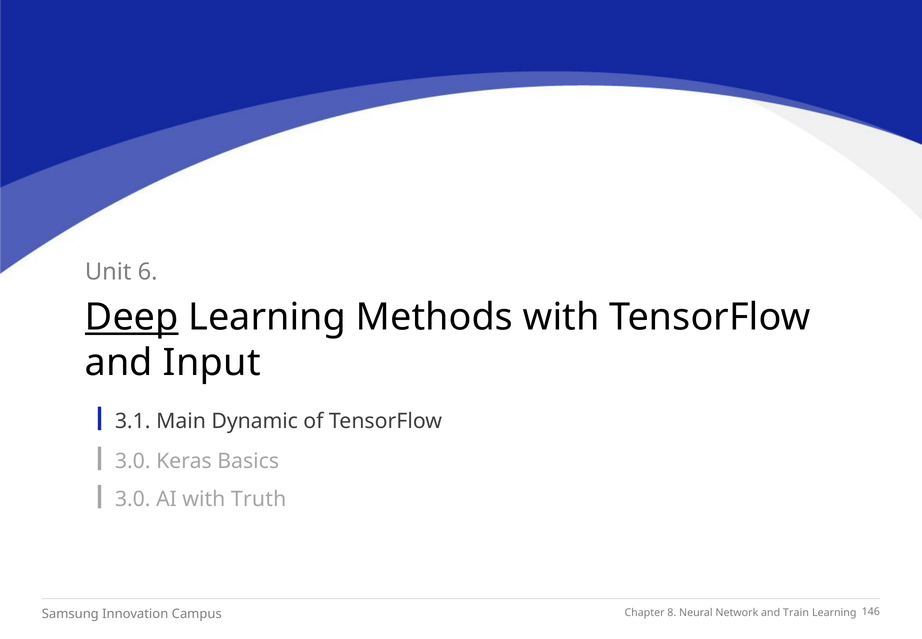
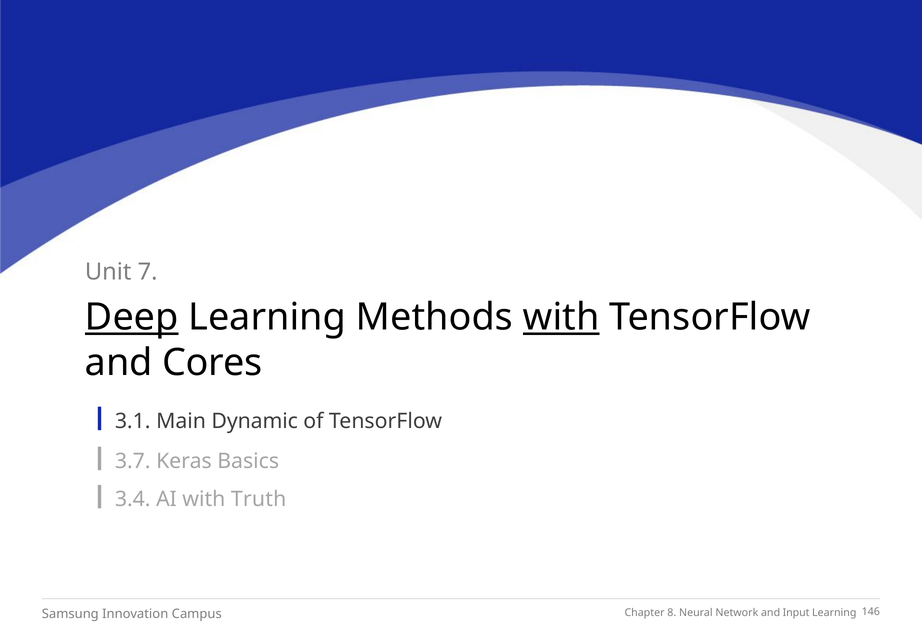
6: 6 -> 7
with at (561, 317) underline: none -> present
Input: Input -> Cores
3.0 at (133, 461): 3.0 -> 3.7
3.0 at (133, 499): 3.0 -> 3.4
Train: Train -> Input
